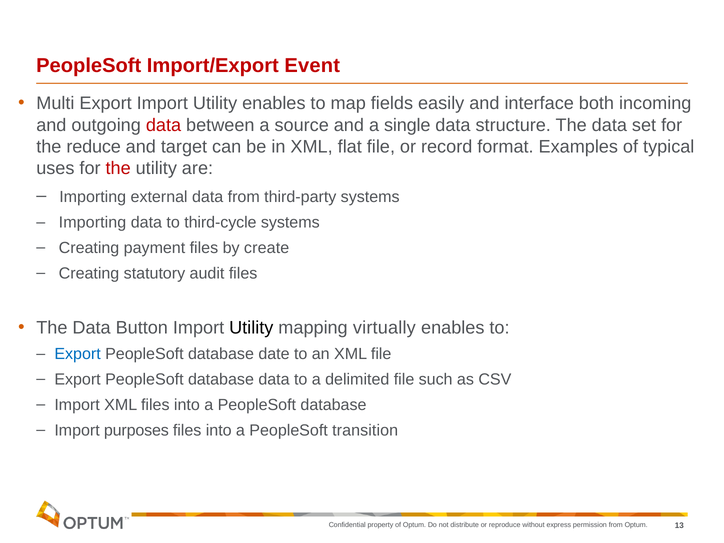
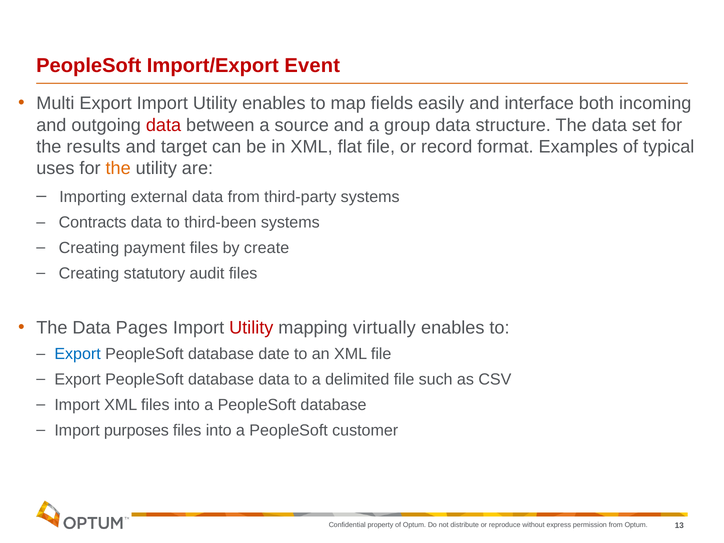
single: single -> group
reduce: reduce -> results
the at (118, 168) colour: red -> orange
Importing at (93, 223): Importing -> Contracts
third-cycle: third-cycle -> third-been
Button: Button -> Pages
Utility at (251, 328) colour: black -> red
transition: transition -> customer
